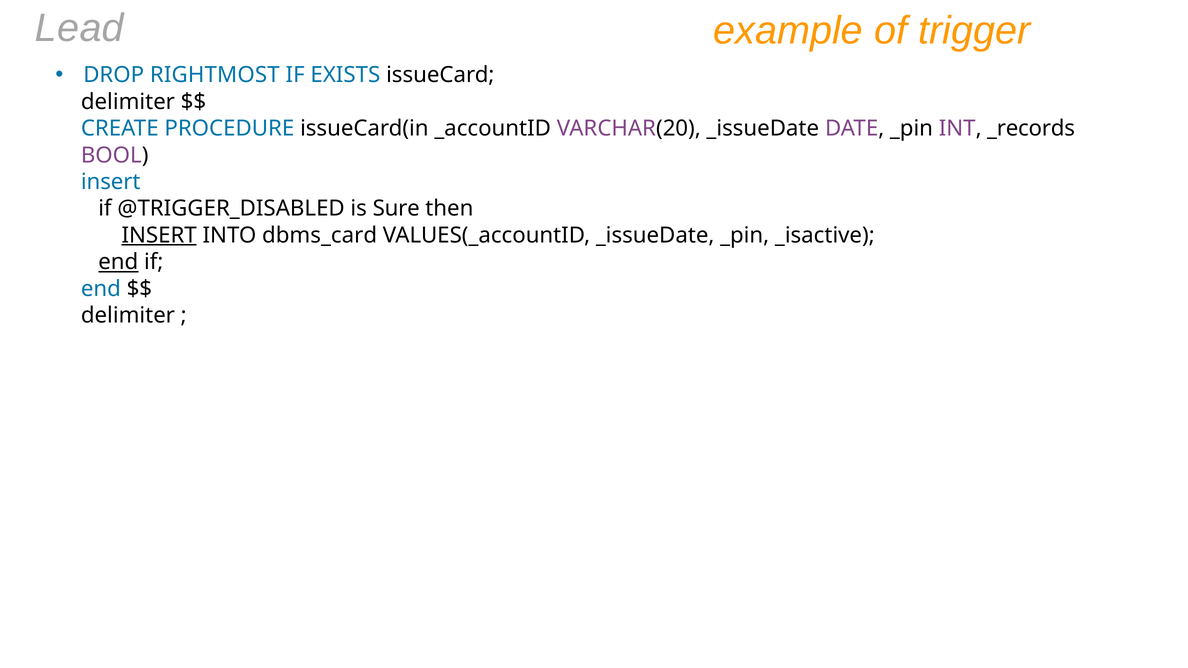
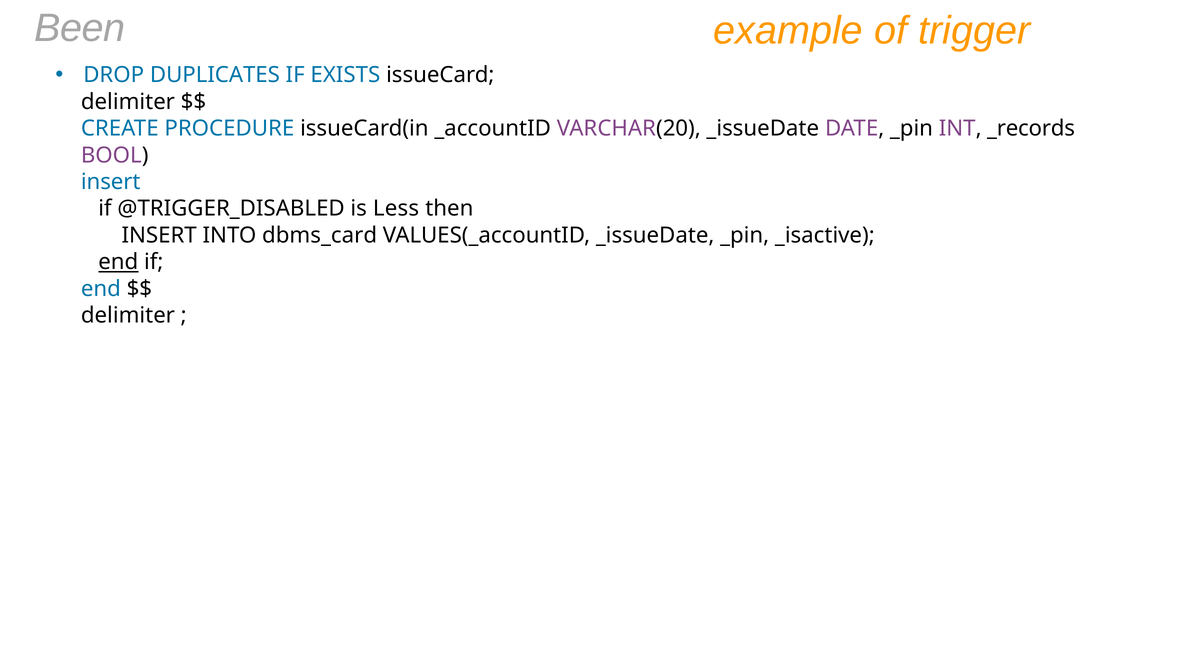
Lead: Lead -> Been
RIGHTMOST: RIGHTMOST -> DUPLICATES
Sure: Sure -> Less
INSERT at (159, 235) underline: present -> none
